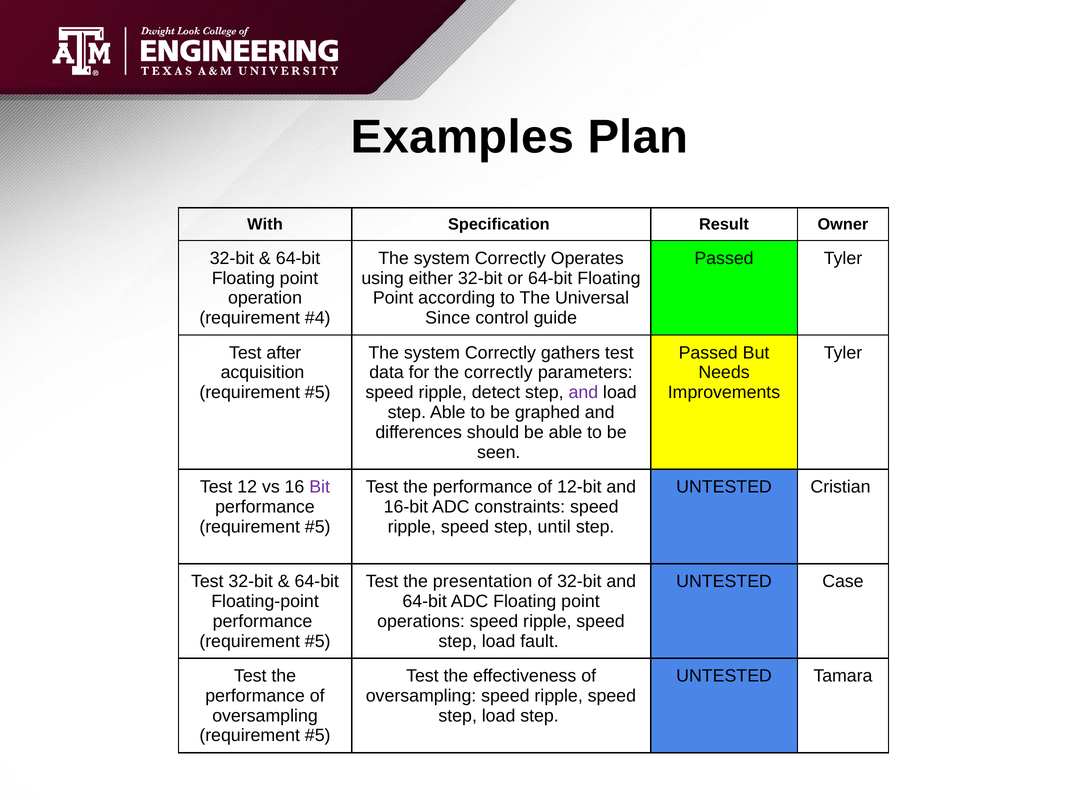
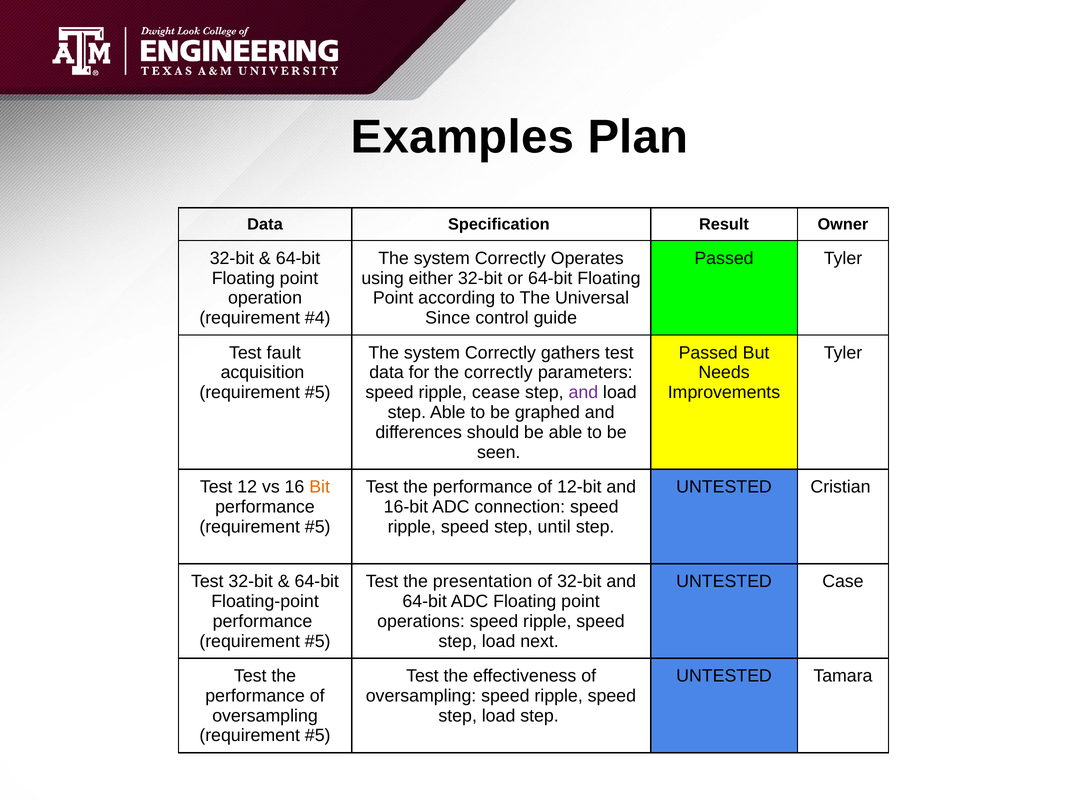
With at (265, 224): With -> Data
after: after -> fault
detect: detect -> cease
Bit colour: purple -> orange
constraints: constraints -> connection
fault: fault -> next
